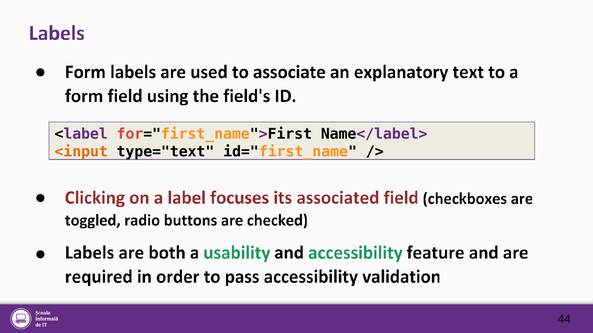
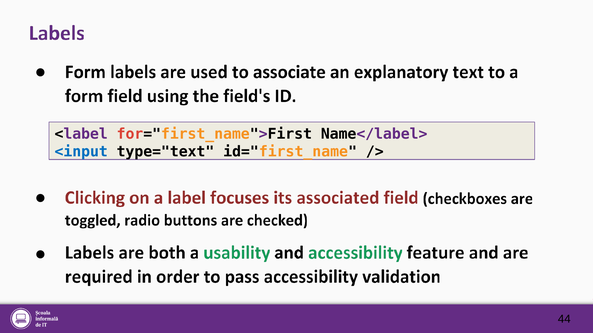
<input colour: orange -> blue
